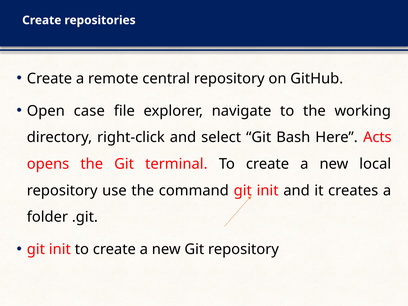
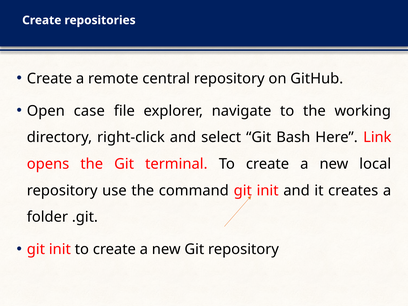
Acts: Acts -> Link
